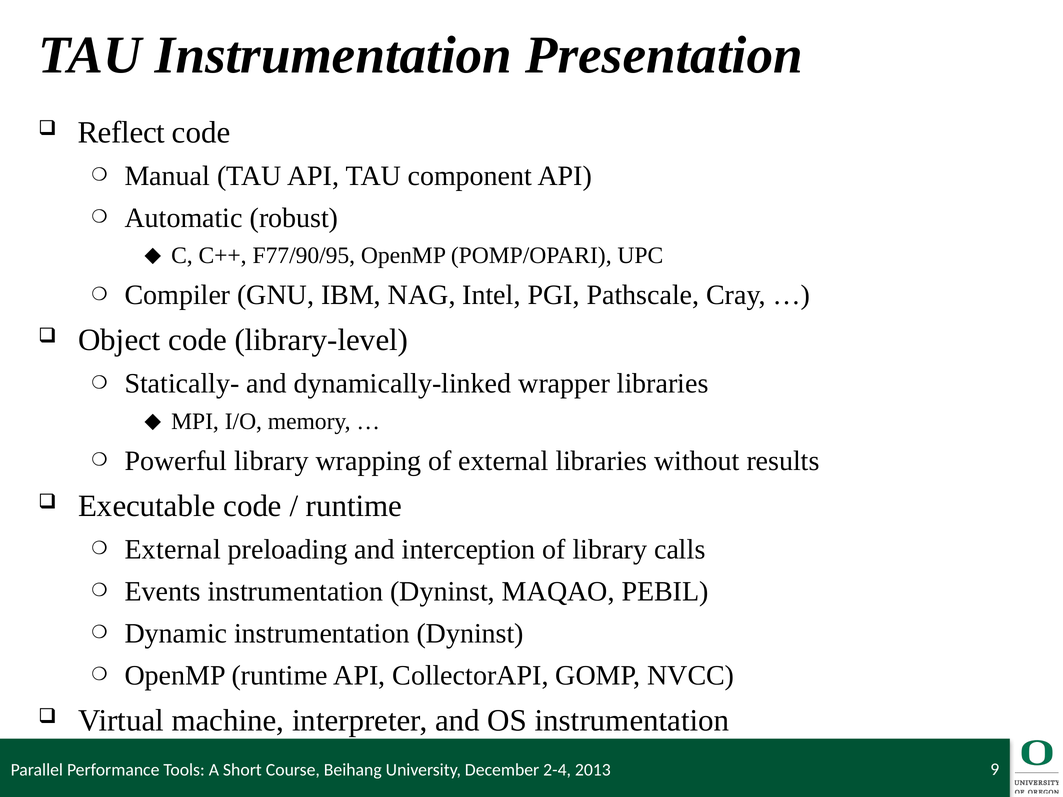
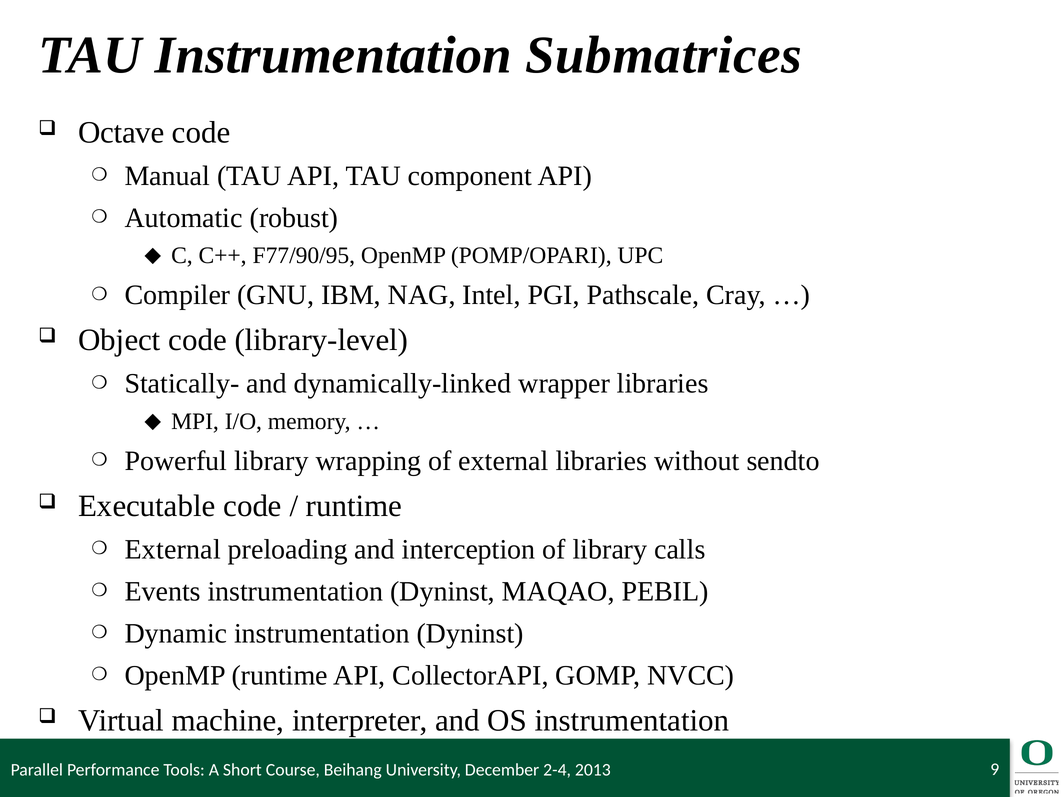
Presentation: Presentation -> Submatrices
Reflect: Reflect -> Octave
results: results -> sendto
